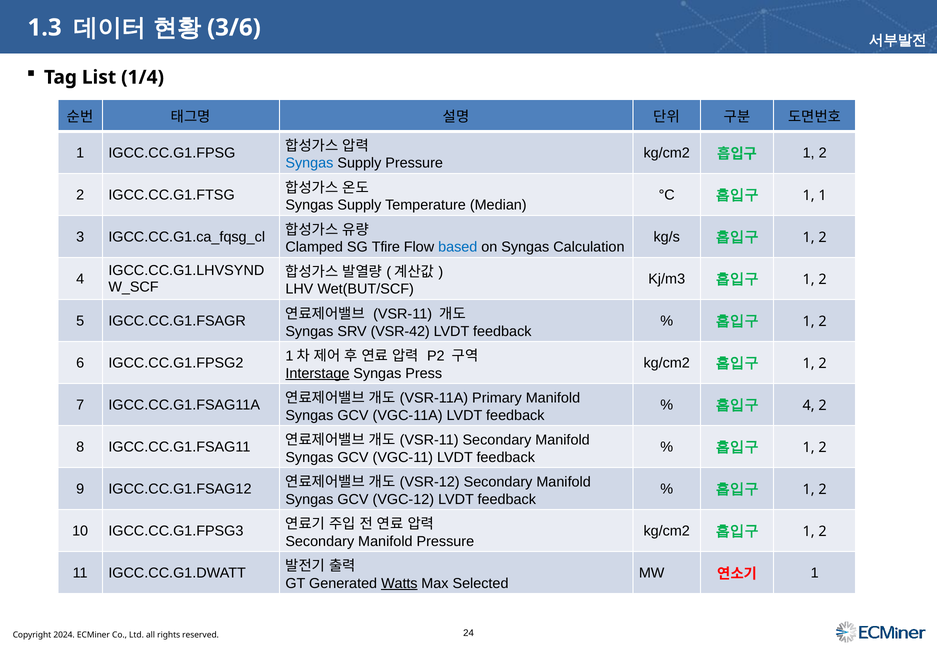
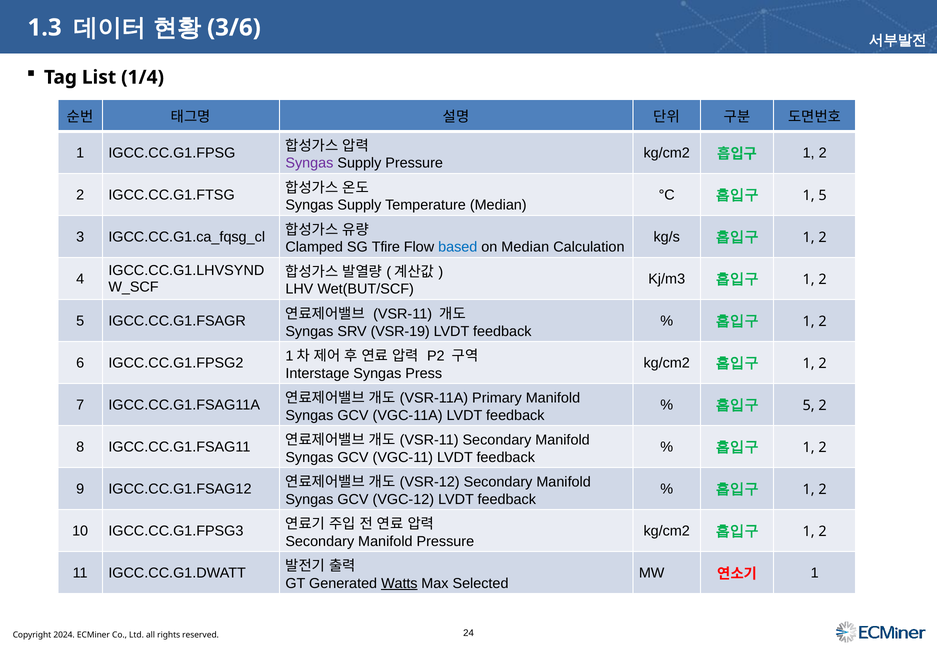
Syngas at (309, 163) colour: blue -> purple
1 1: 1 -> 5
on Syngas: Syngas -> Median
VSR-42: VSR-42 -> VSR-19
Interstage underline: present -> none
4 at (809, 406): 4 -> 5
